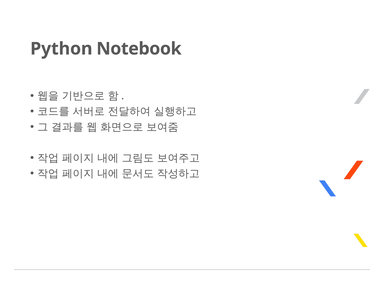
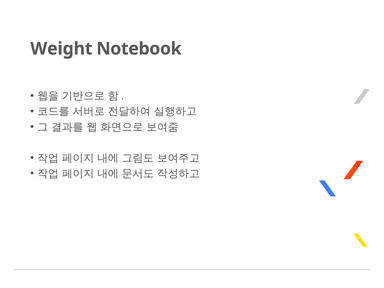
Python: Python -> Weight
